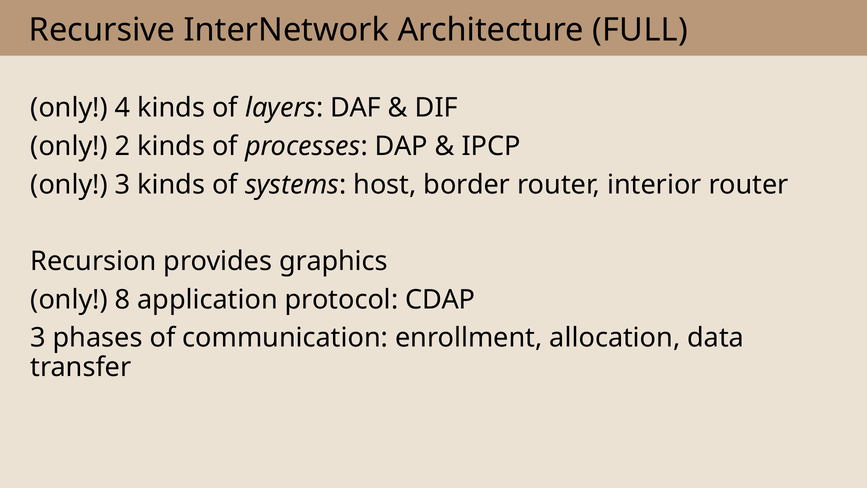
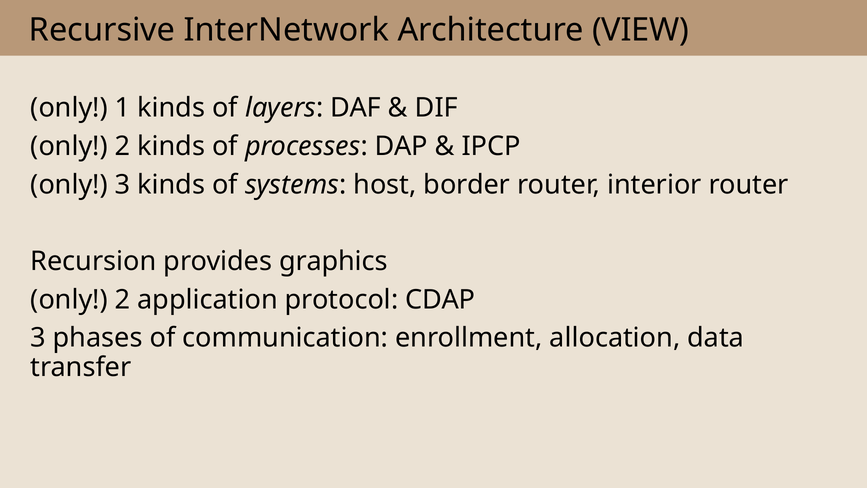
FULL: FULL -> VIEW
4: 4 -> 1
8 at (123, 299): 8 -> 2
